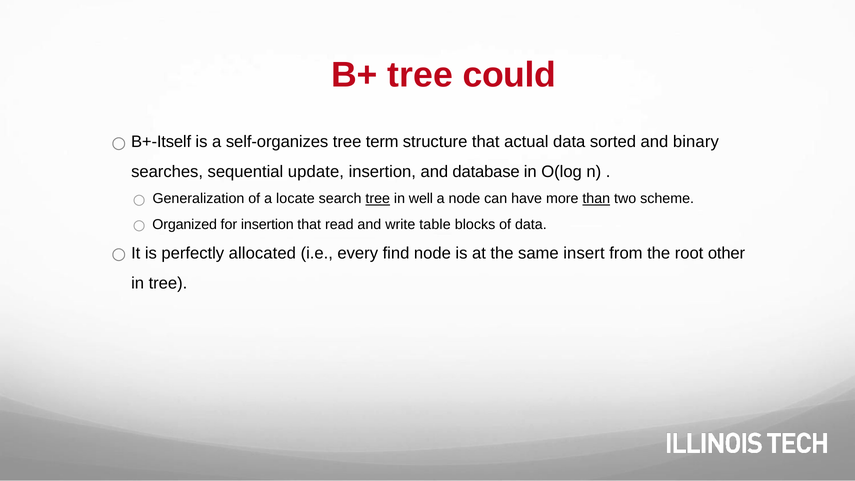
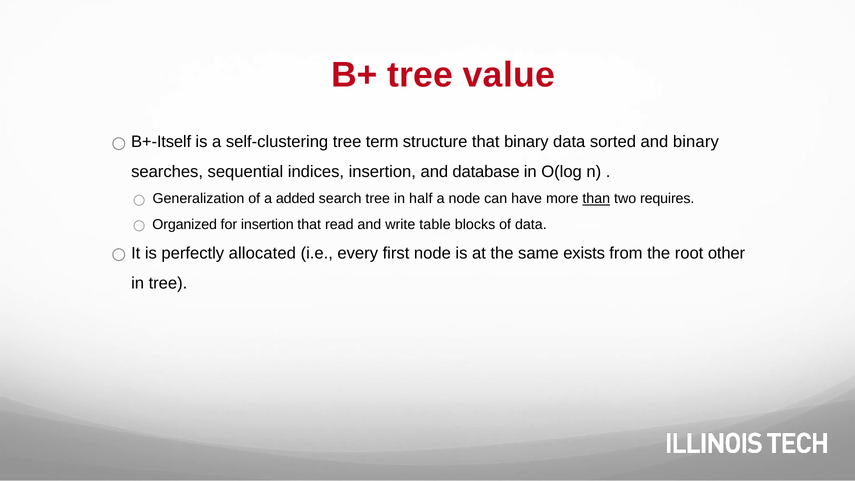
could: could -> value
self-organizes: self-organizes -> self-clustering
that actual: actual -> binary
update: update -> indices
locate: locate -> added
tree at (378, 199) underline: present -> none
well: well -> half
scheme: scheme -> requires
find: find -> first
insert: insert -> exists
